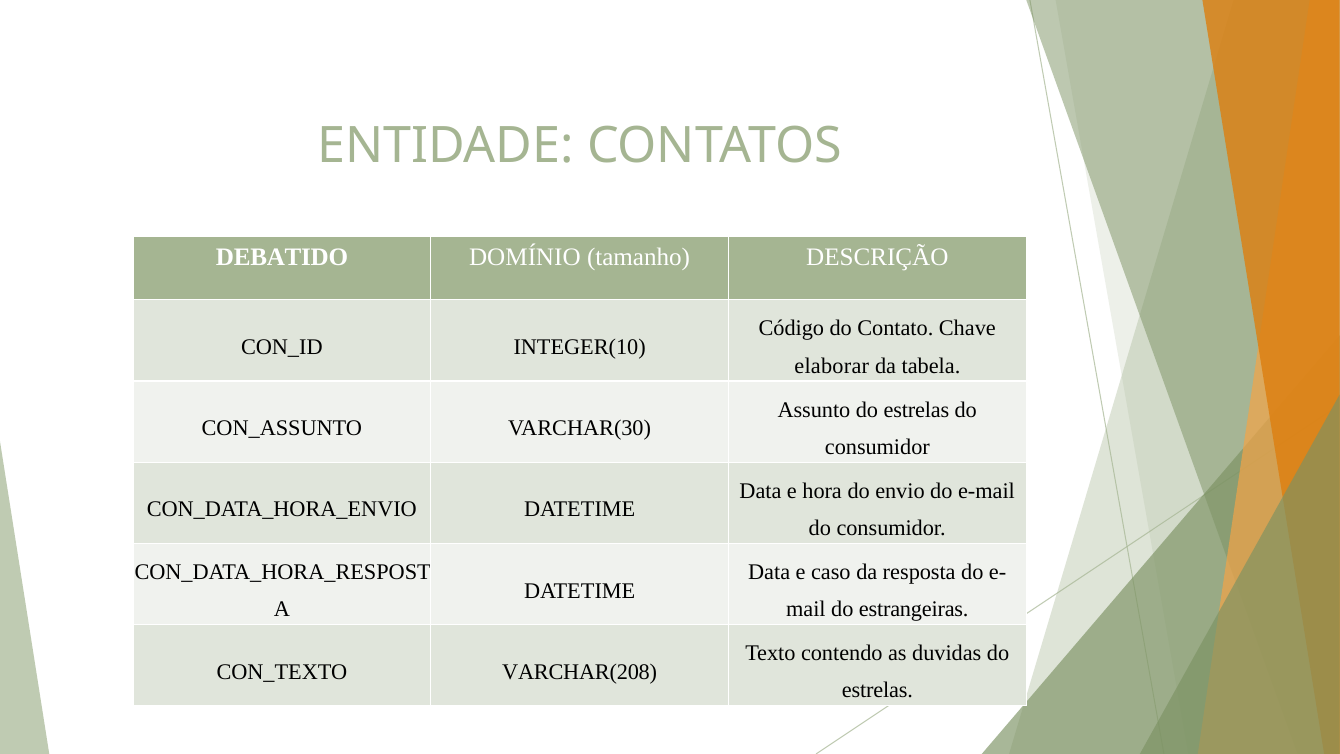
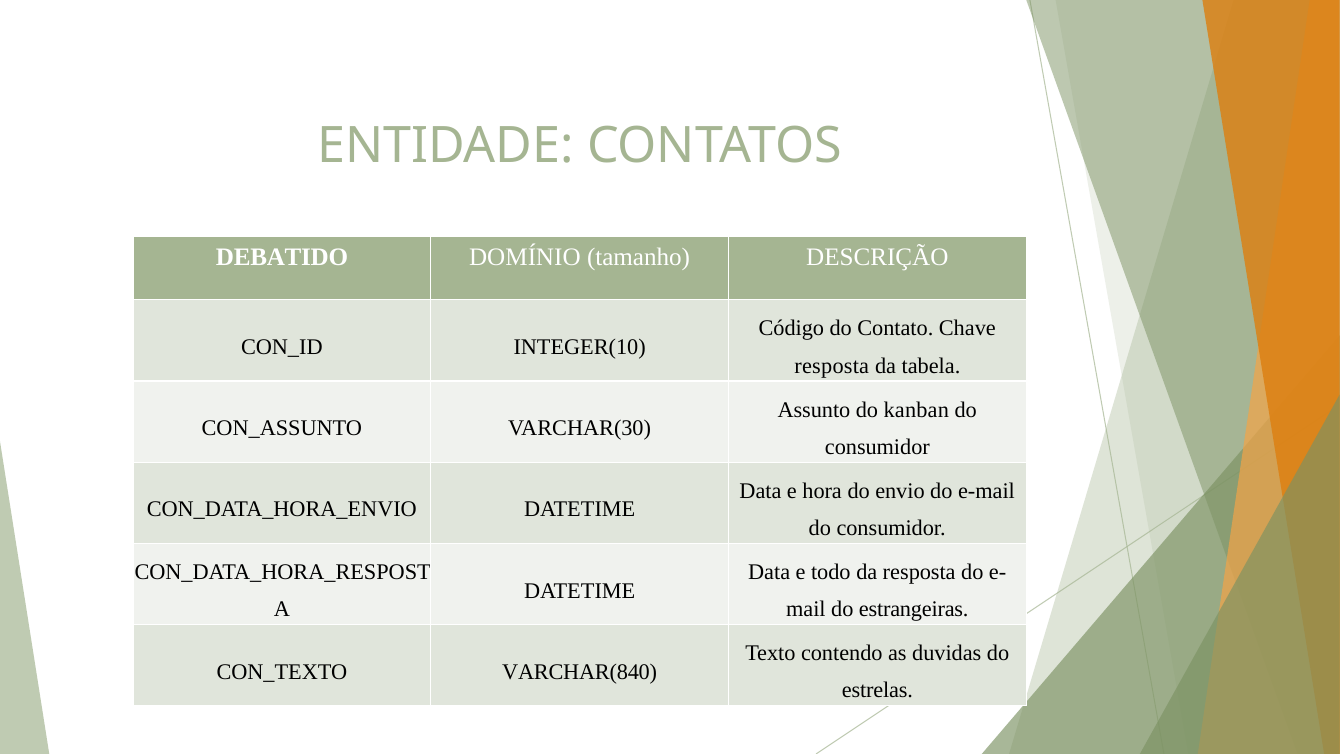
elaborar at (832, 366): elaborar -> resposta
Assunto do estrelas: estrelas -> kanban
caso: caso -> todo
VARCHAR(208: VARCHAR(208 -> VARCHAR(840
